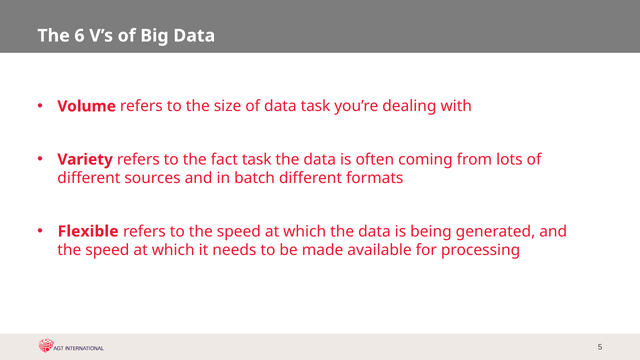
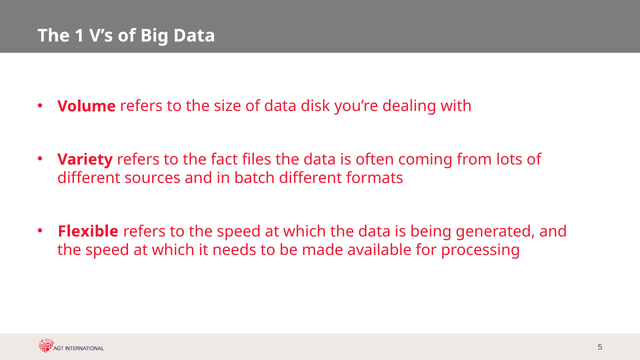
6: 6 -> 1
data task: task -> disk
fact task: task -> files
